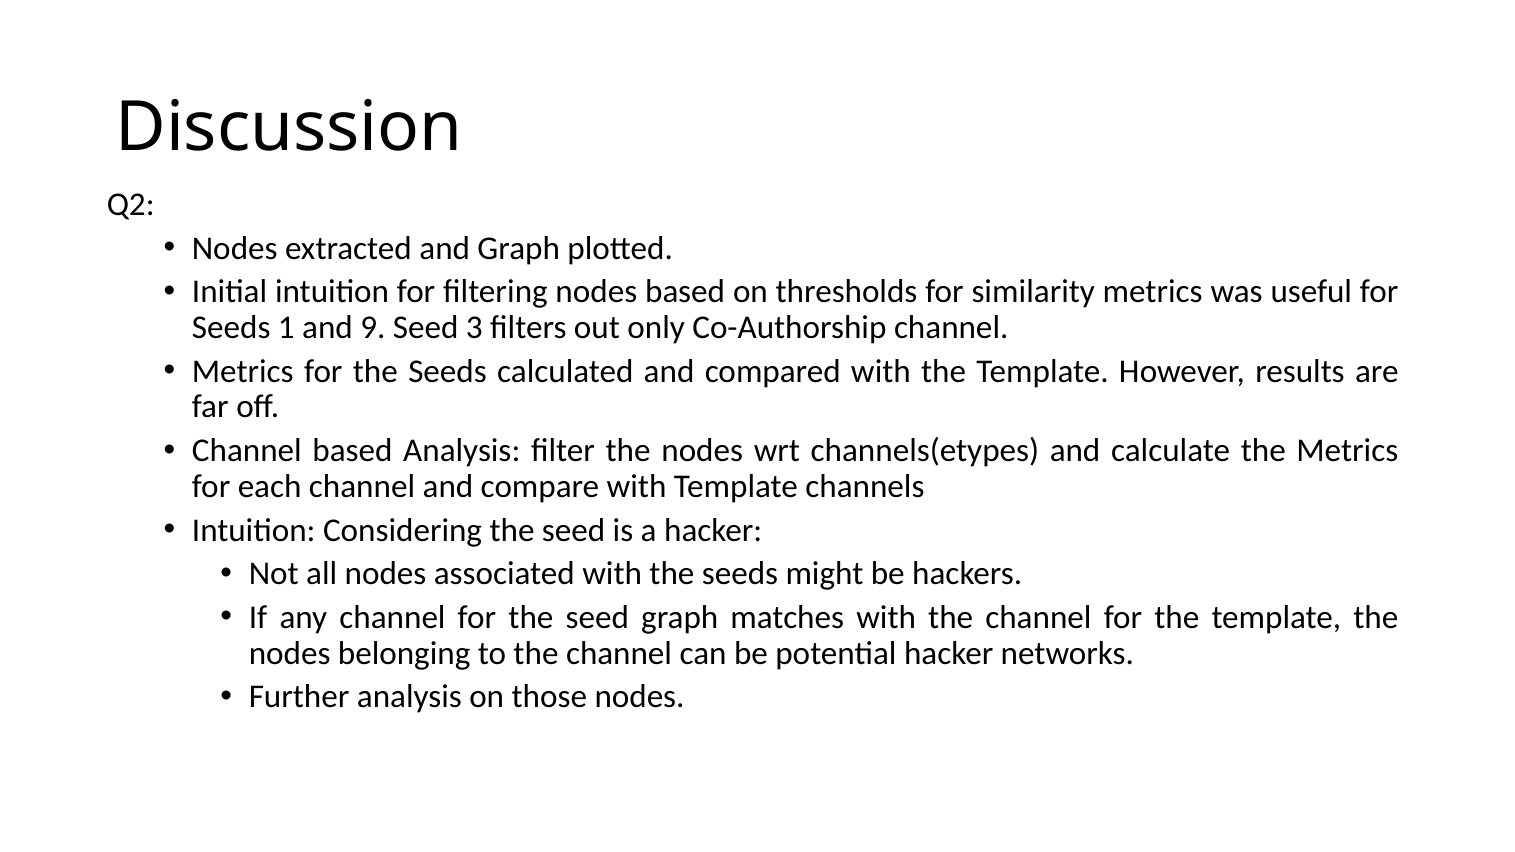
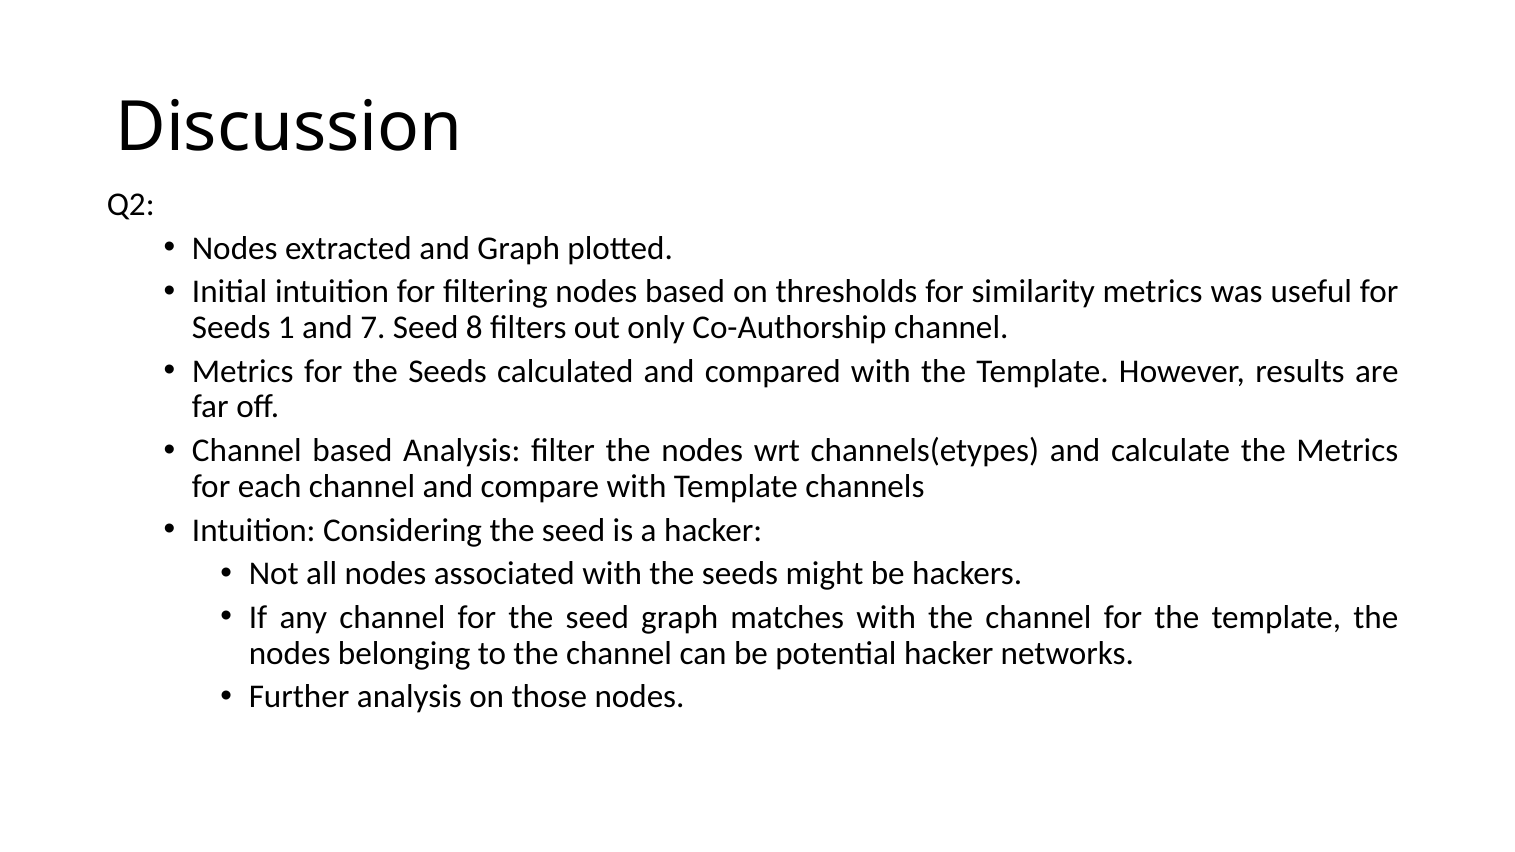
9: 9 -> 7
3: 3 -> 8
